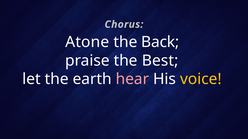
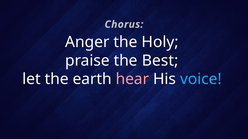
Atone: Atone -> Anger
Back: Back -> Holy
voice colour: yellow -> light blue
